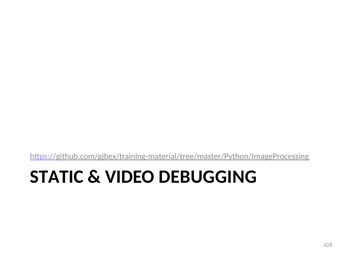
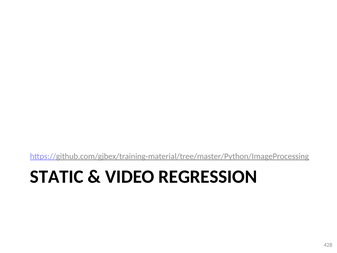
DEBUGGING: DEBUGGING -> REGRESSION
